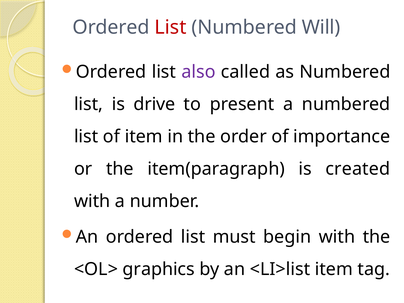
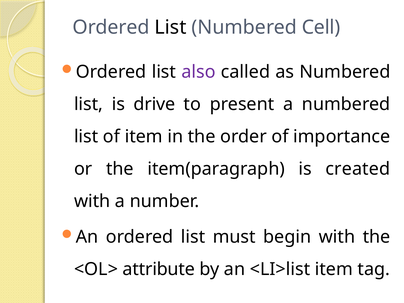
List at (171, 27) colour: red -> black
Will: Will -> Cell
graphics: graphics -> attribute
